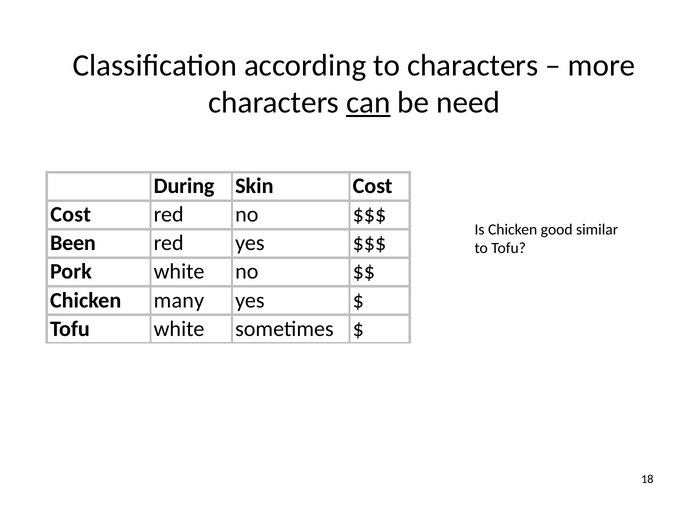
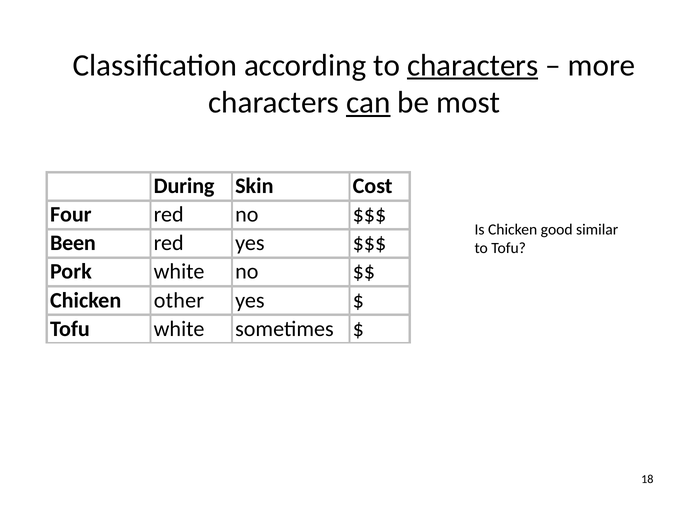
characters at (473, 65) underline: none -> present
need: need -> most
Cost at (71, 215): Cost -> Four
many: many -> other
